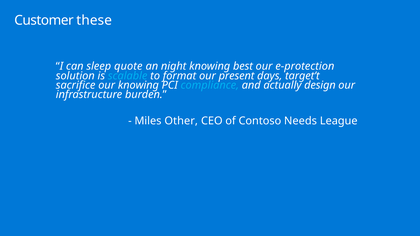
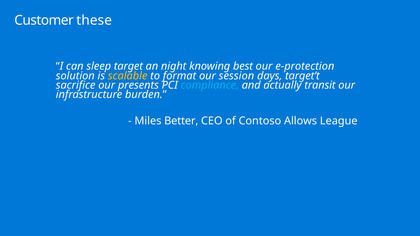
quote: quote -> target
scalable colour: light blue -> yellow
present: present -> session
our knowing: knowing -> presents
design: design -> transit
Other: Other -> Better
Needs: Needs -> Allows
